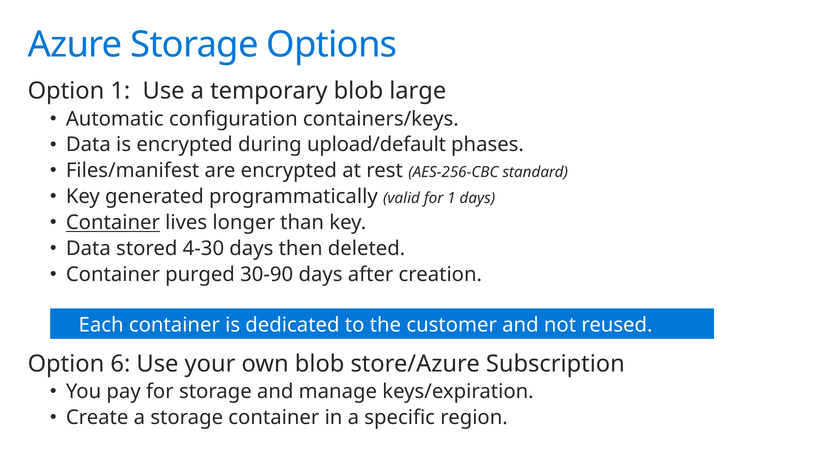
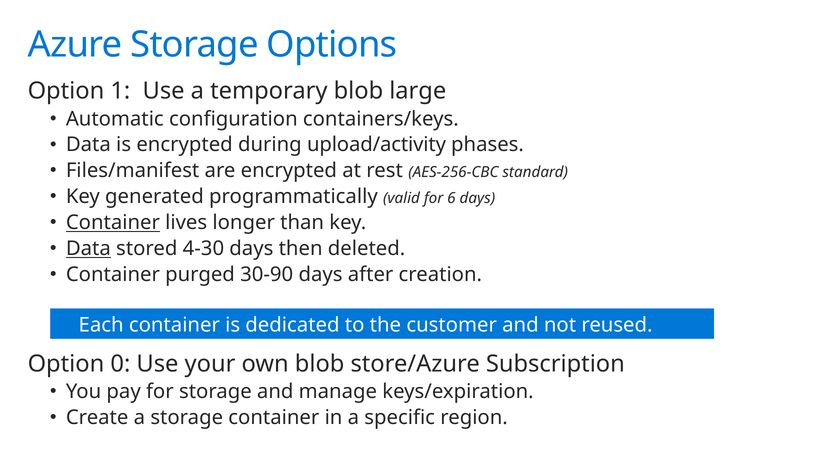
upload/default: upload/default -> upload/activity
for 1: 1 -> 6
Data at (88, 249) underline: none -> present
6: 6 -> 0
